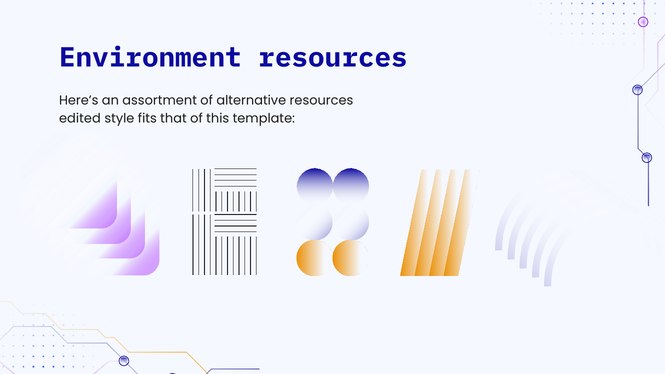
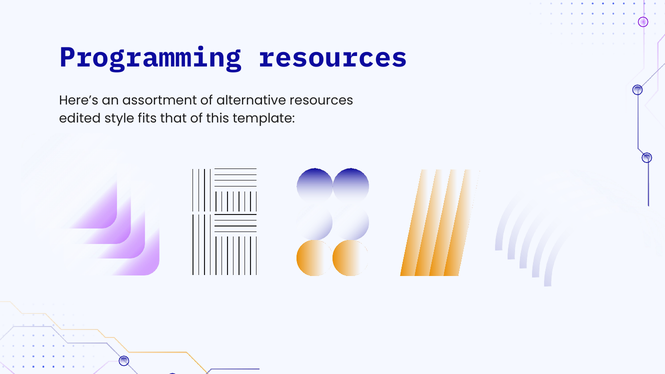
Environment: Environment -> Programming
